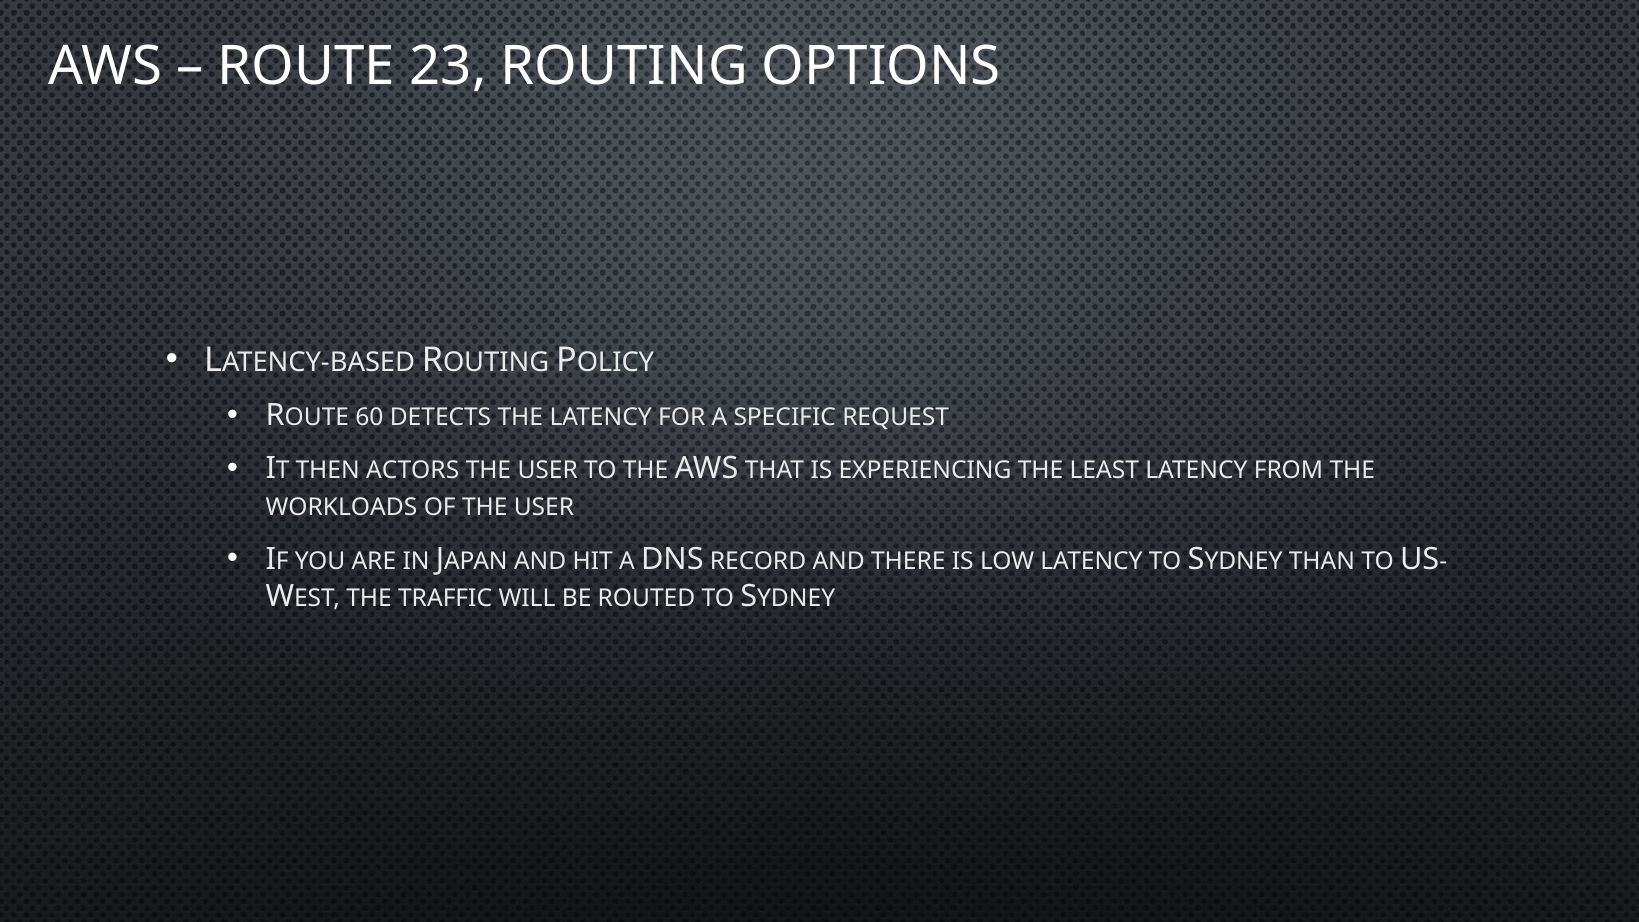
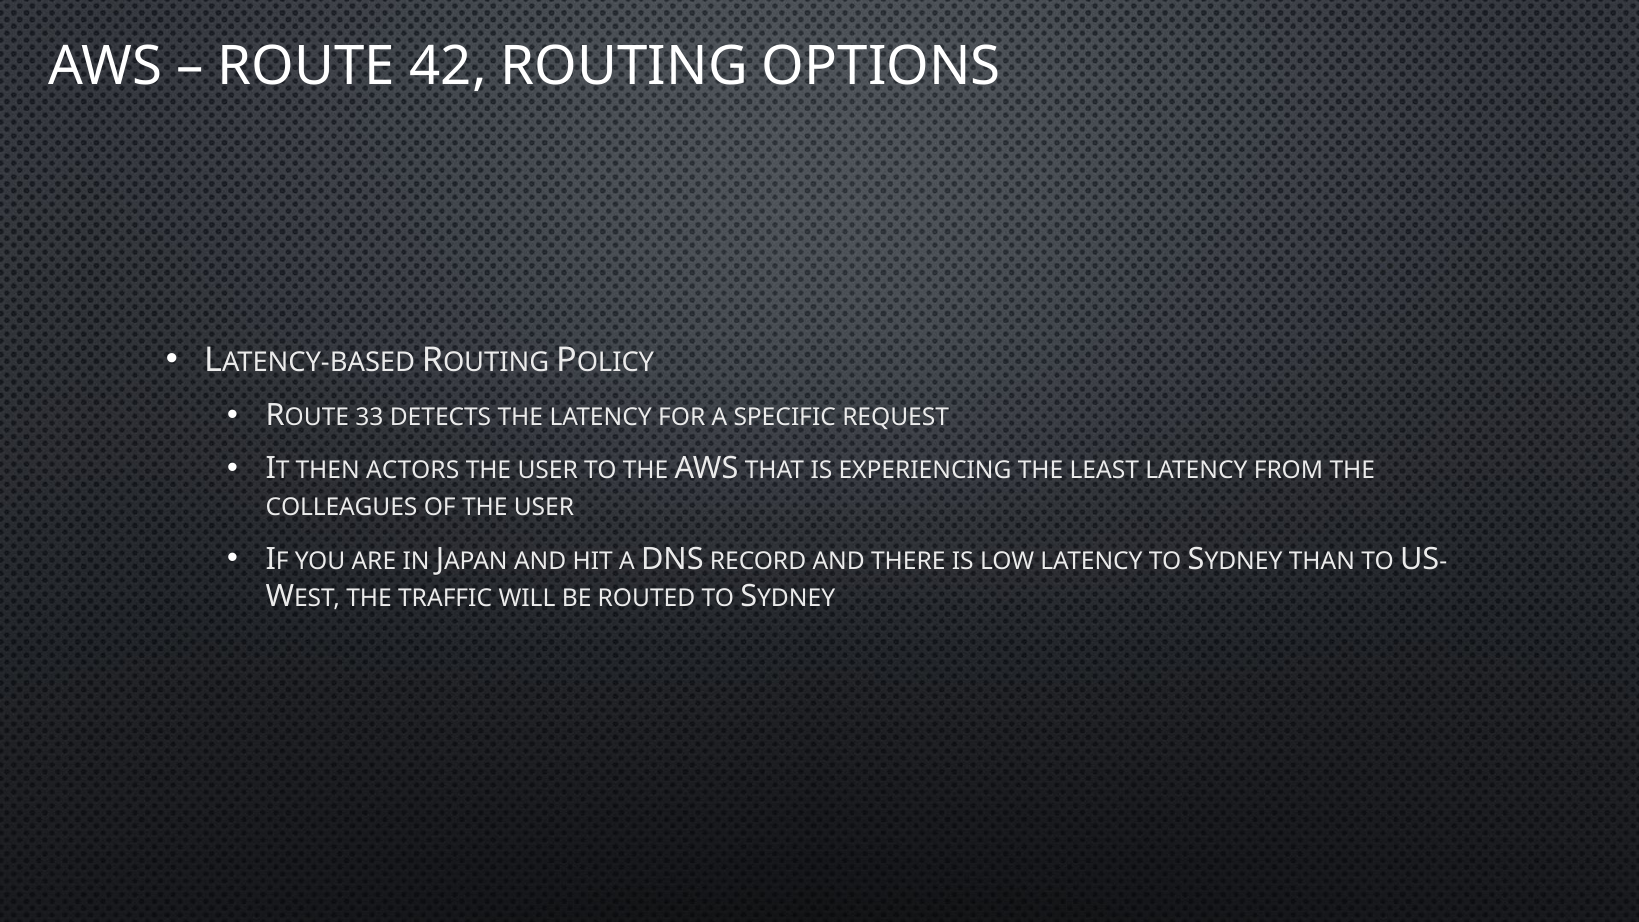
23: 23 -> 42
60: 60 -> 33
WORKLOADS: WORKLOADS -> COLLEAGUES
